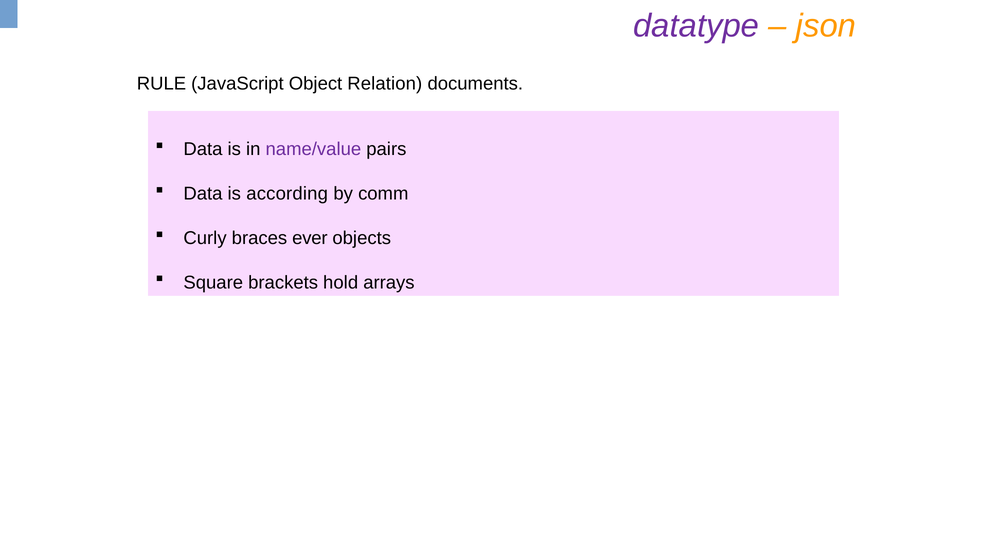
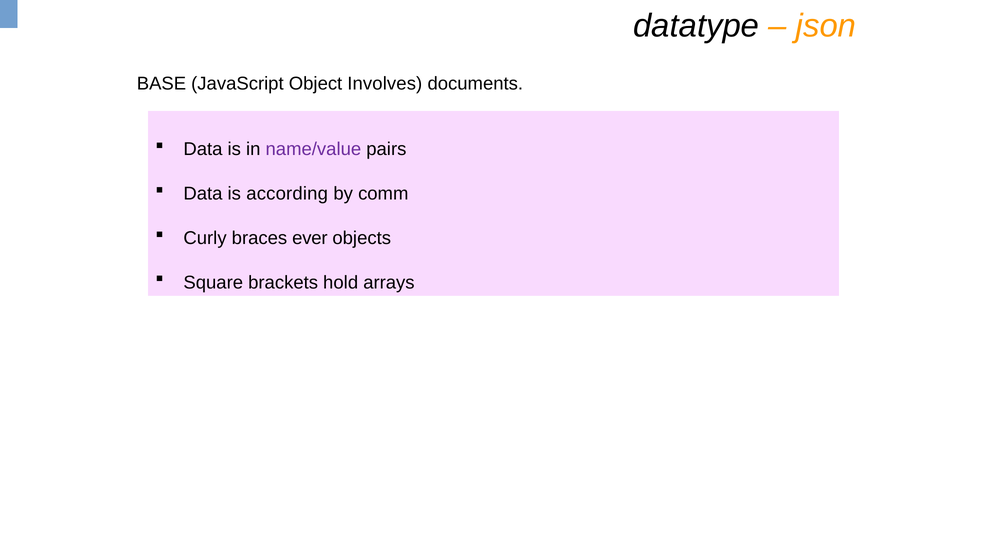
datatype colour: purple -> black
RULE: RULE -> BASE
Relation: Relation -> Involves
